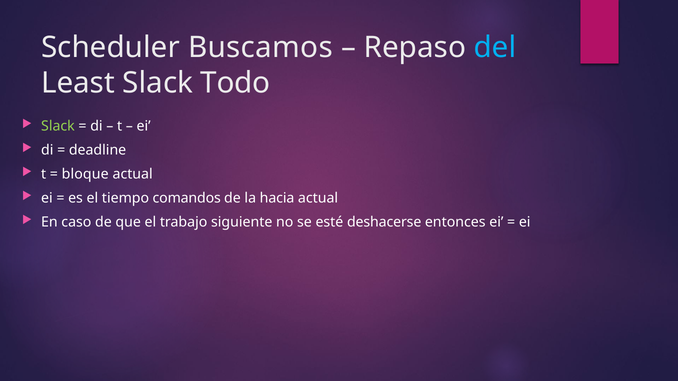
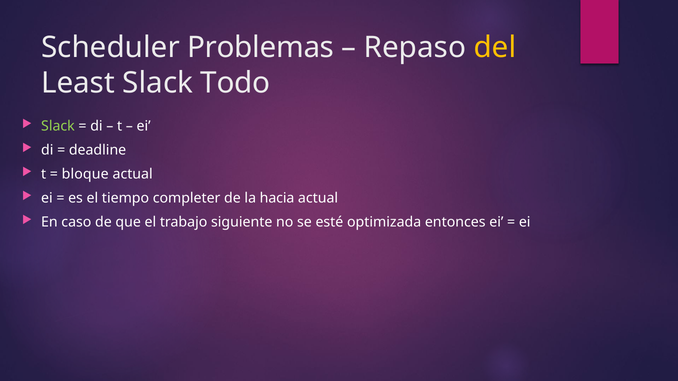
Buscamos: Buscamos -> Problemas
del colour: light blue -> yellow
comandos: comandos -> completer
deshacerse: deshacerse -> optimizada
